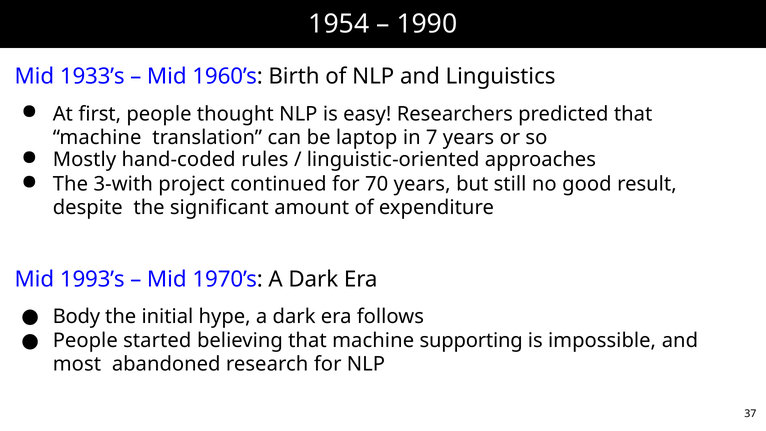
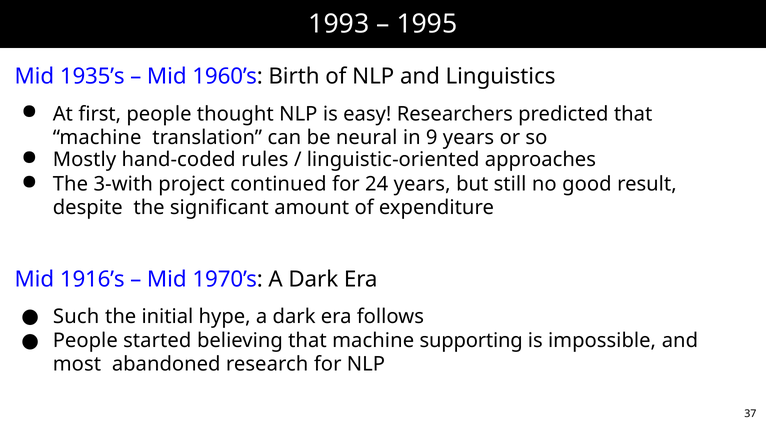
1954: 1954 -> 1993
1990: 1990 -> 1995
1933’s: 1933’s -> 1935’s
laptop: laptop -> neural
7: 7 -> 9
70: 70 -> 24
1993’s: 1993’s -> 1916’s
Body: Body -> Such
